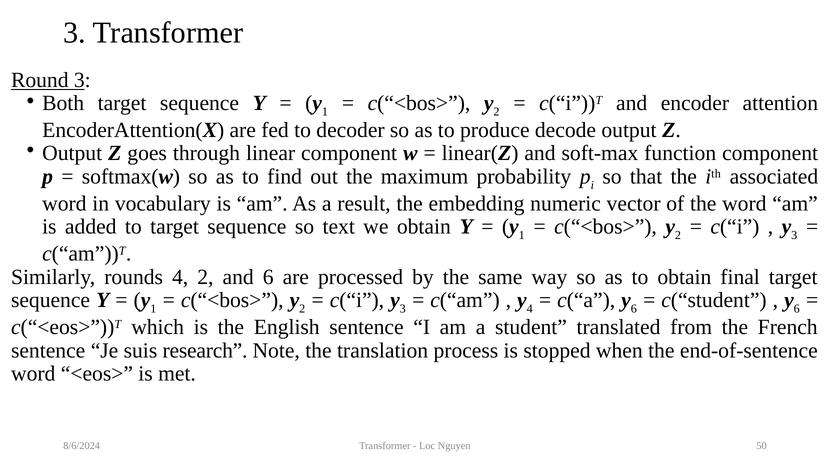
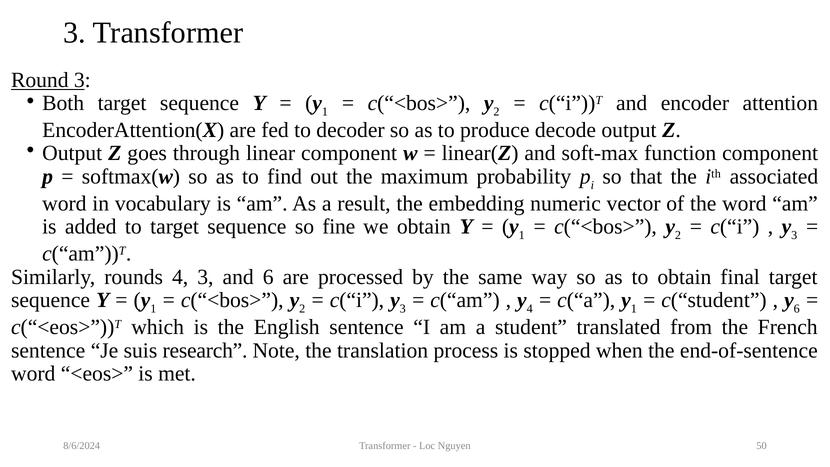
text: text -> fine
4 2: 2 -> 3
c(“a y 6: 6 -> 1
